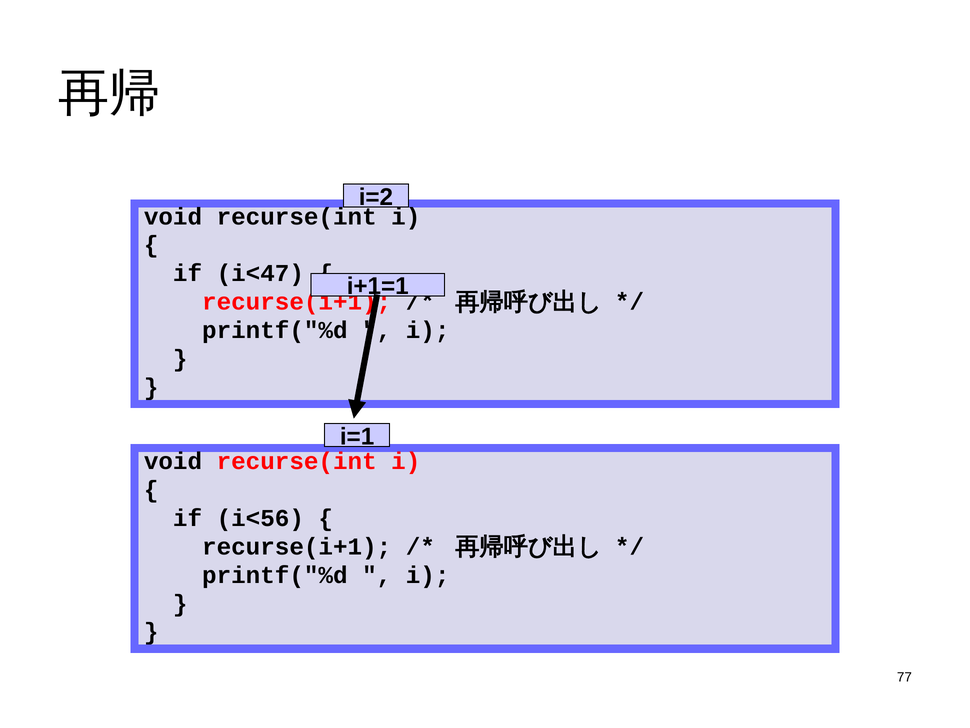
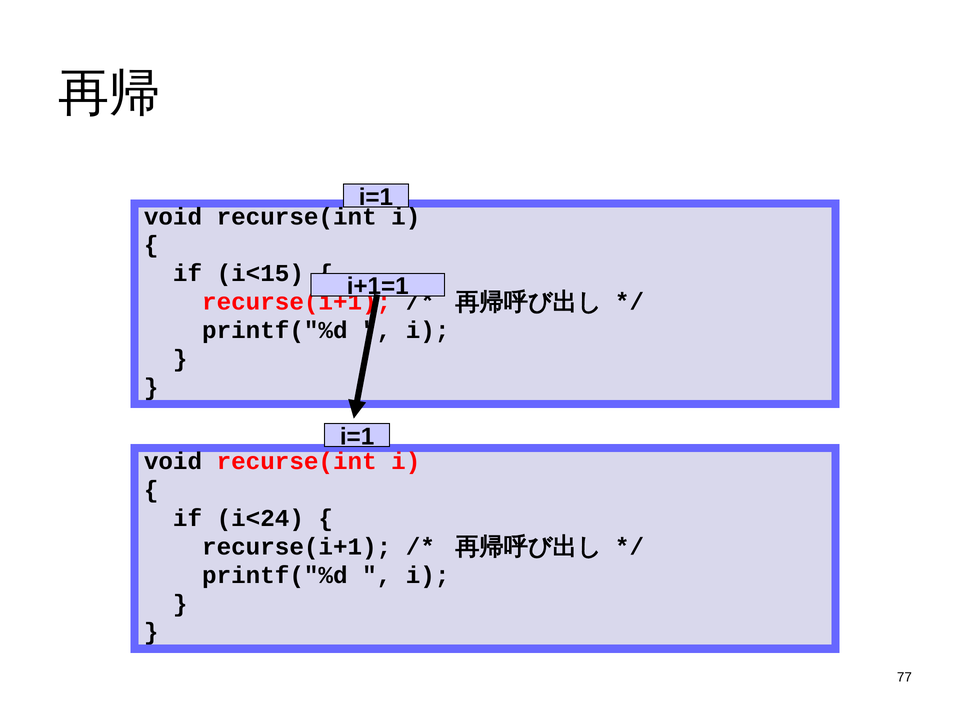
i=2 at (376, 197): i=2 -> i=1
i<47: i<47 -> i<15
i<56: i<56 -> i<24
